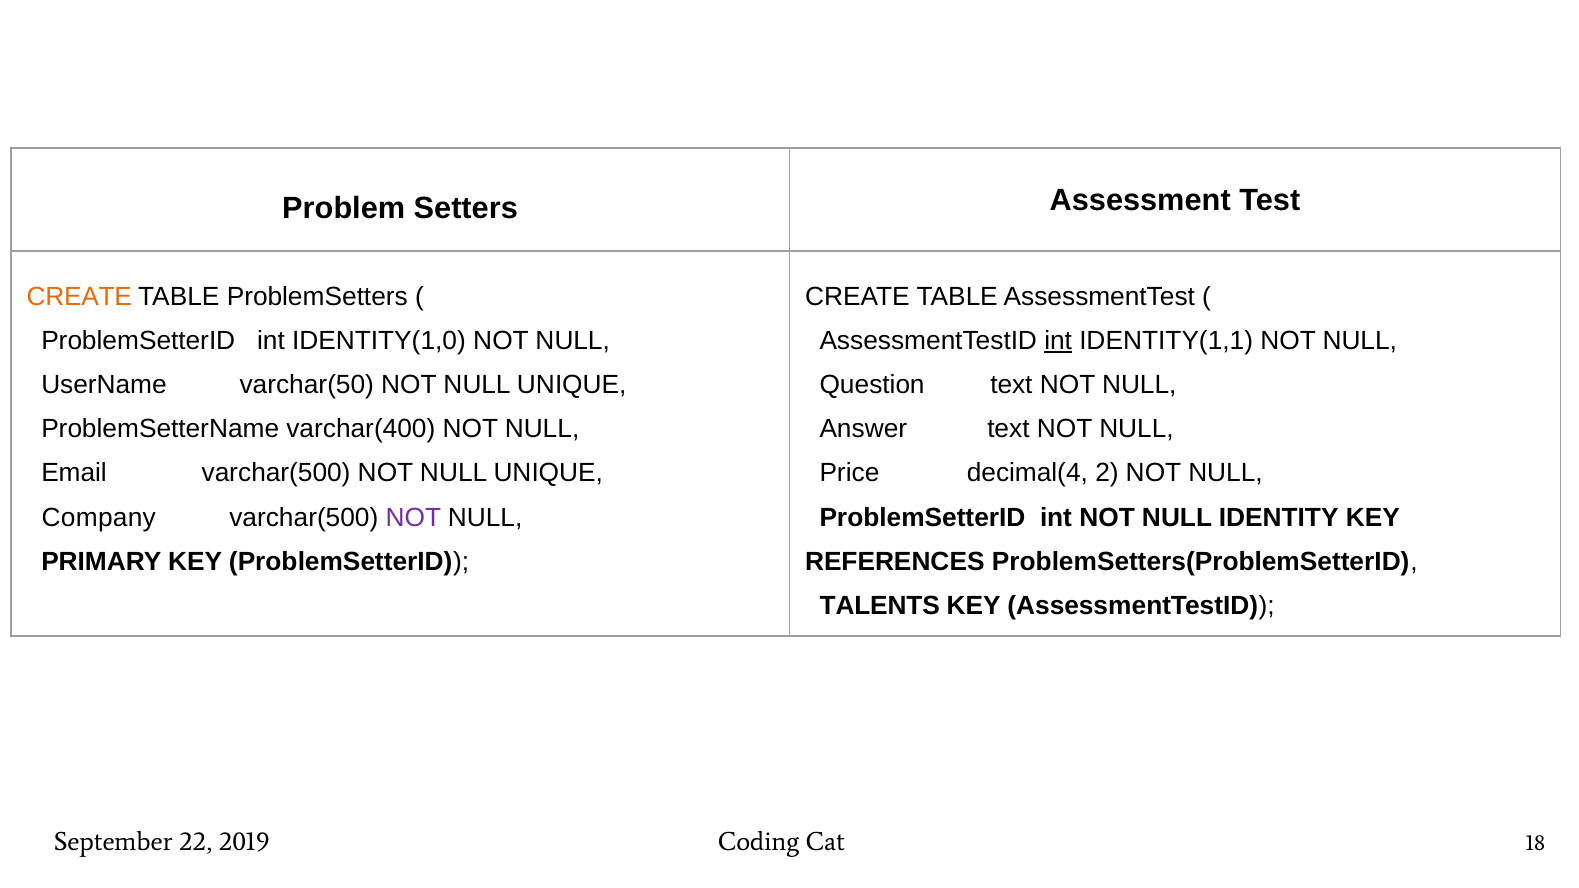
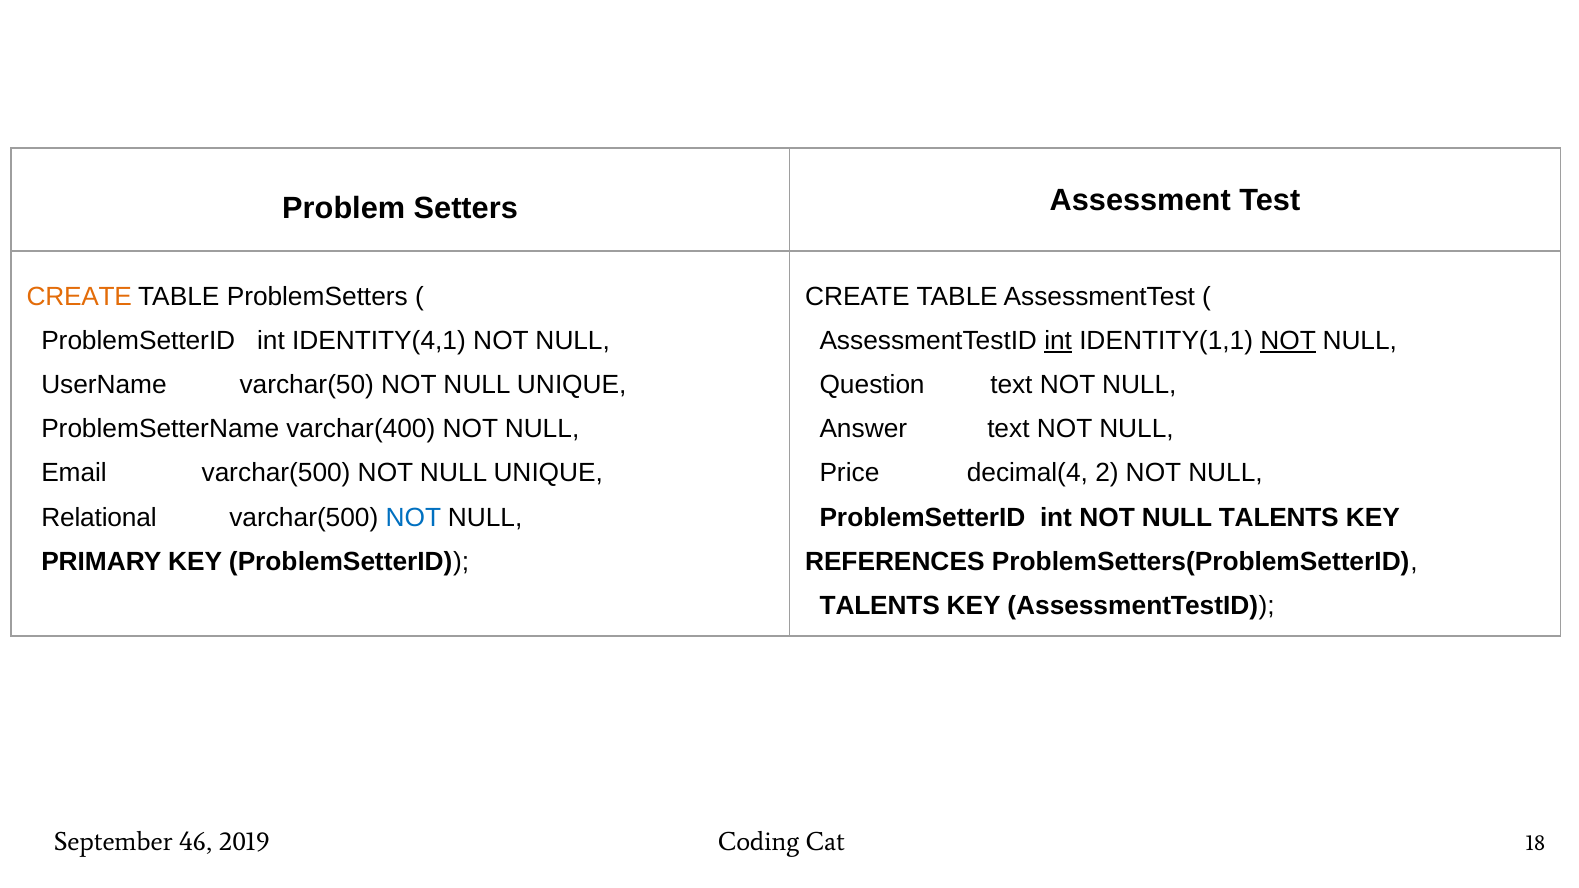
IDENTITY(1,0: IDENTITY(1,0 -> IDENTITY(4,1
NOT at (1288, 341) underline: none -> present
Company: Company -> Relational
NOT at (413, 518) colour: purple -> blue
NULL IDENTITY: IDENTITY -> TALENTS
22: 22 -> 46
